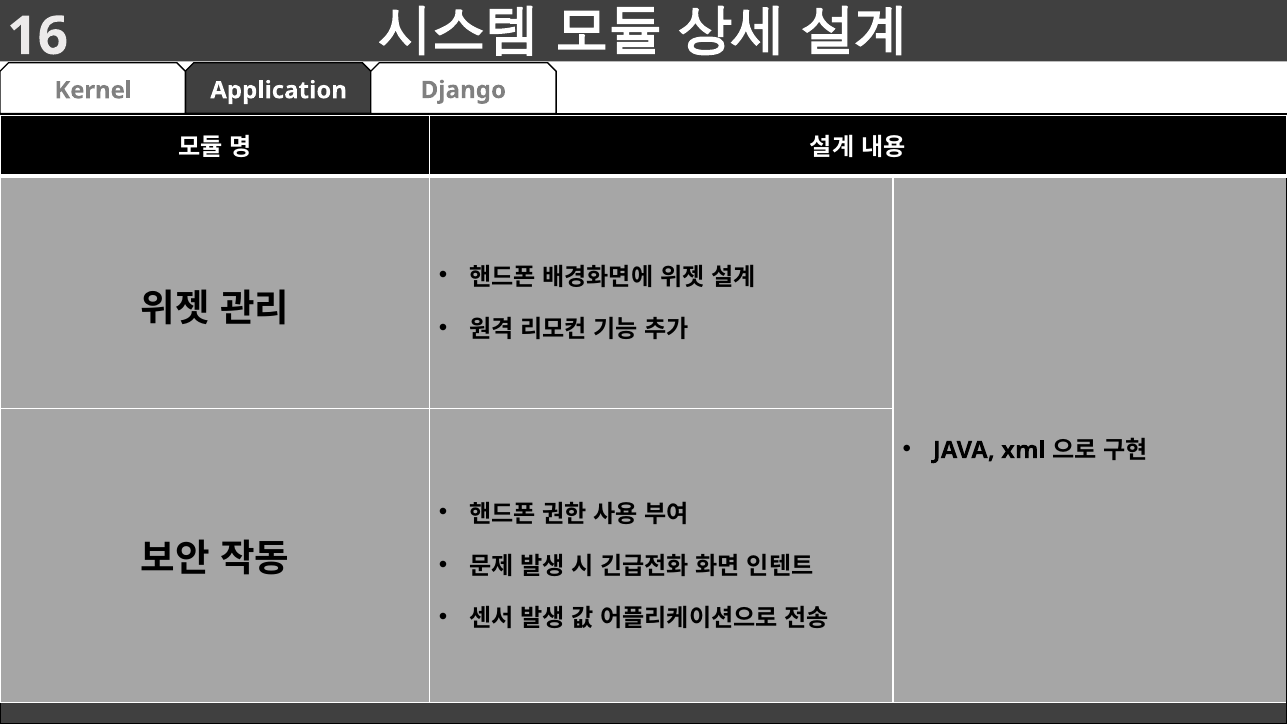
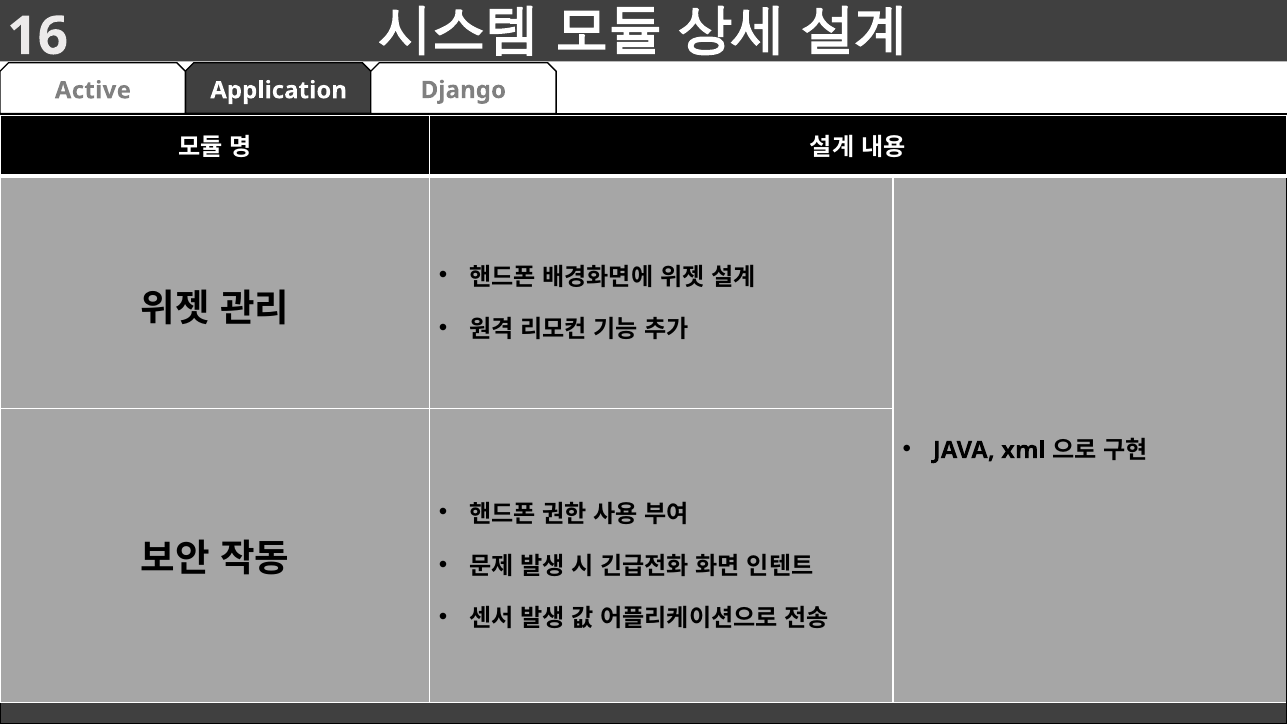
Kernel: Kernel -> Active
